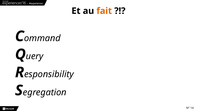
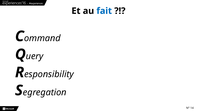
fait colour: orange -> blue
